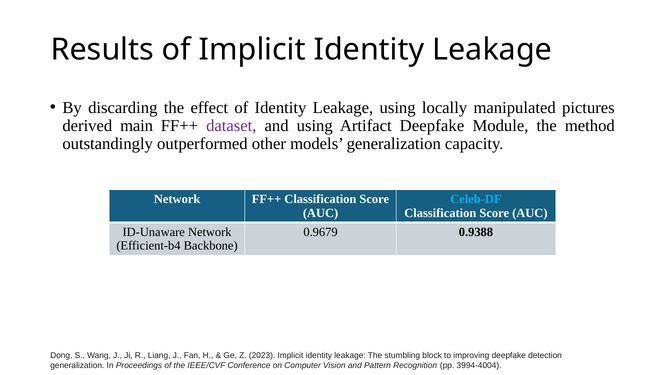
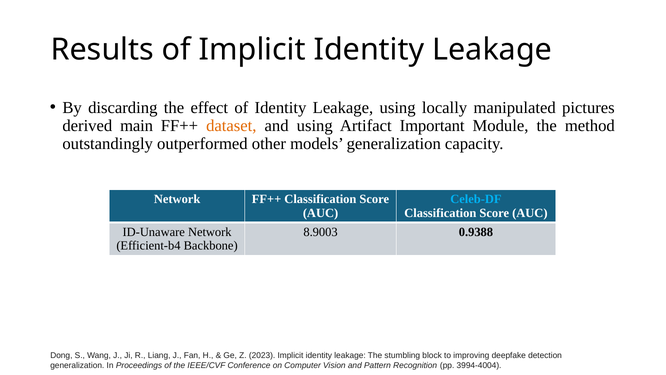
dataset colour: purple -> orange
Artifact Deepfake: Deepfake -> Important
0.9679: 0.9679 -> 8.9003
